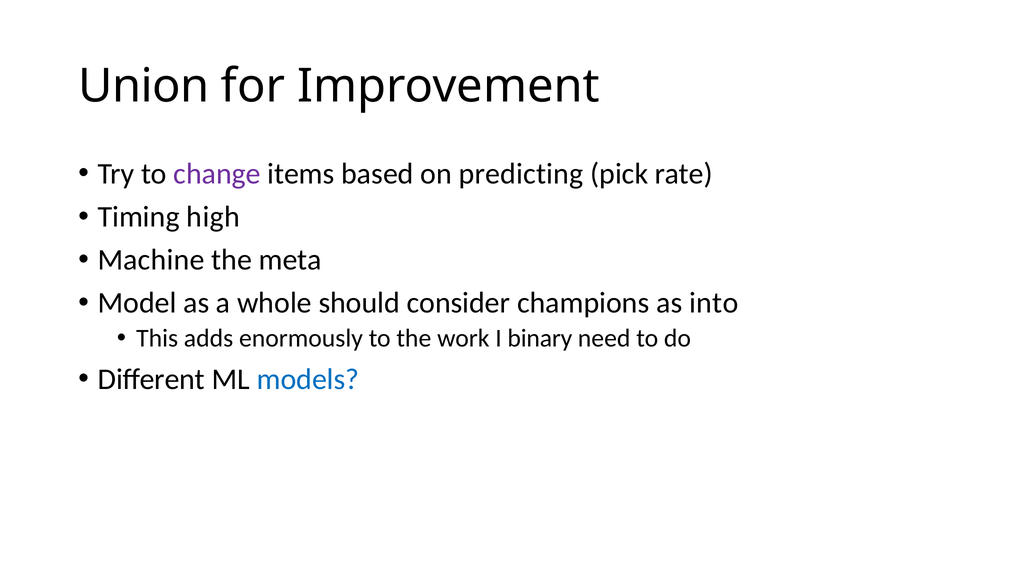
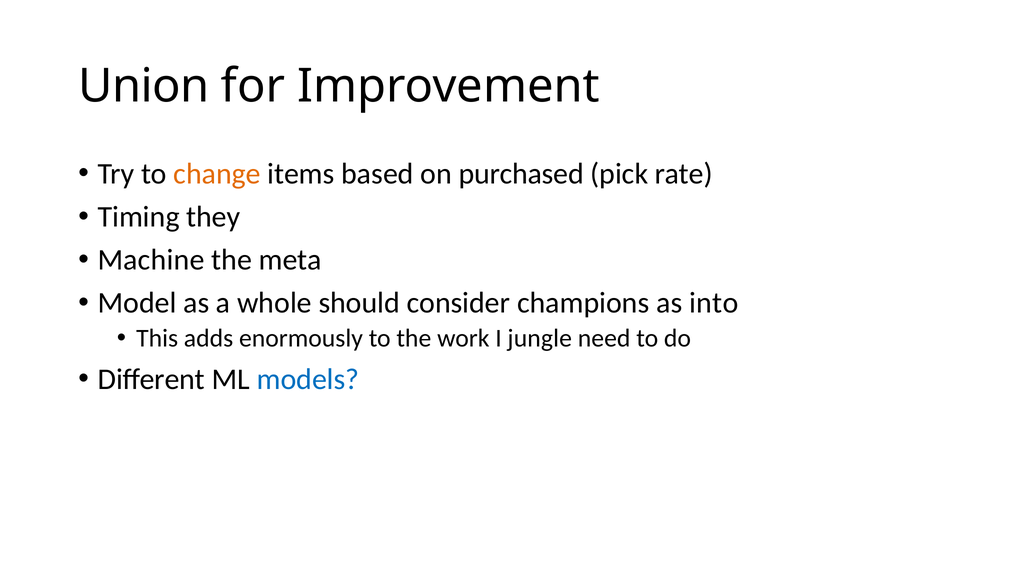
change colour: purple -> orange
predicting: predicting -> purchased
high: high -> they
binary: binary -> jungle
